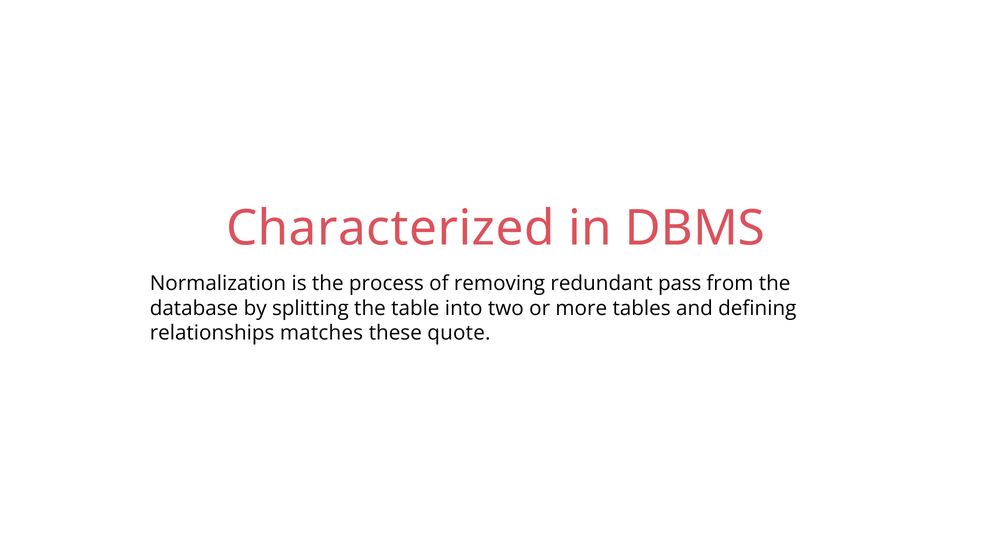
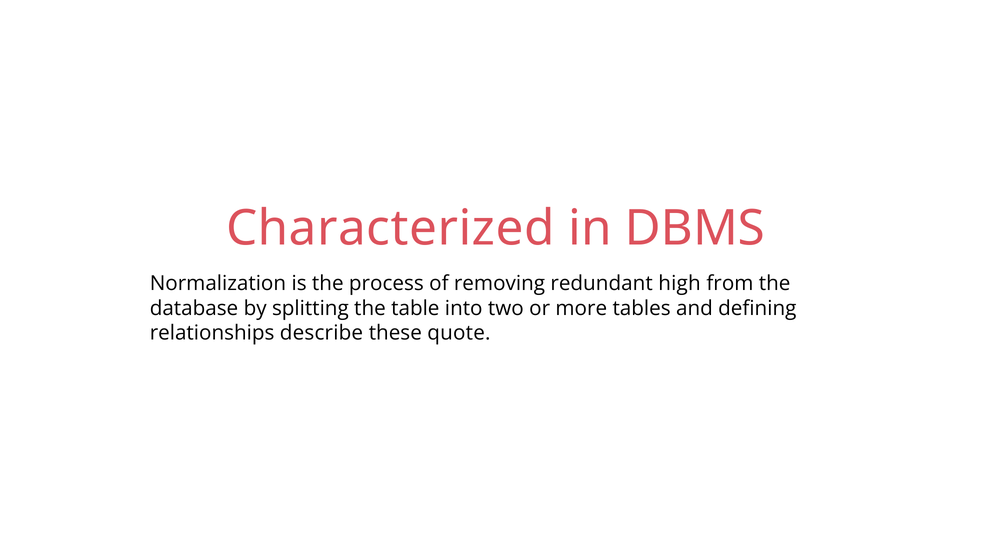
pass: pass -> high
matches: matches -> describe
